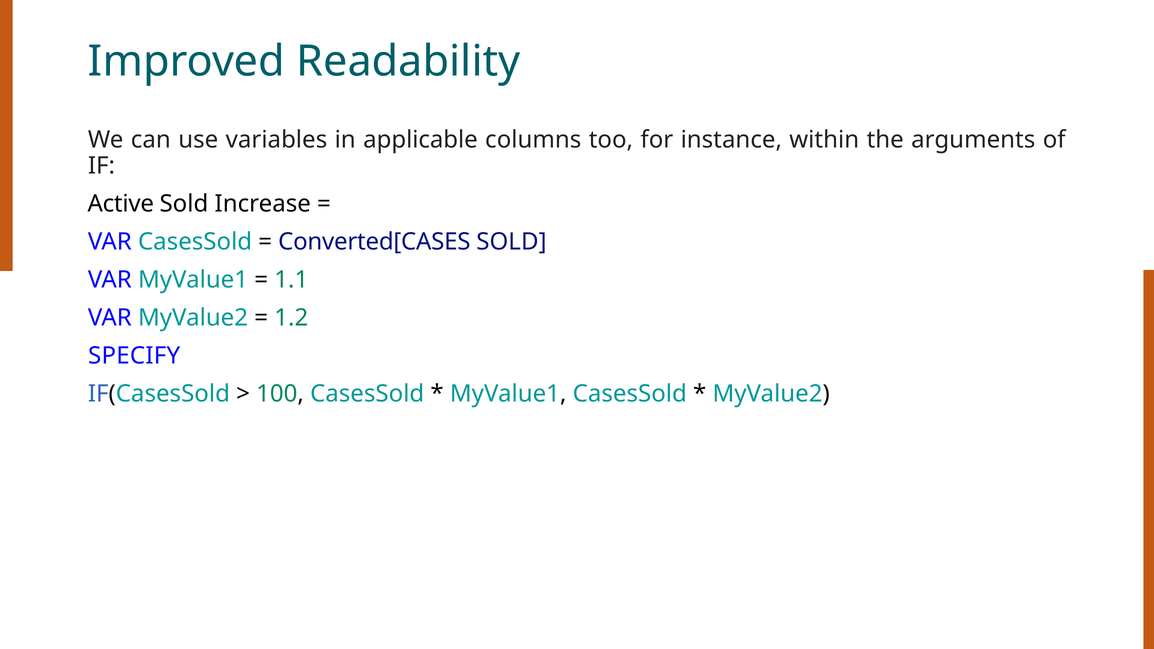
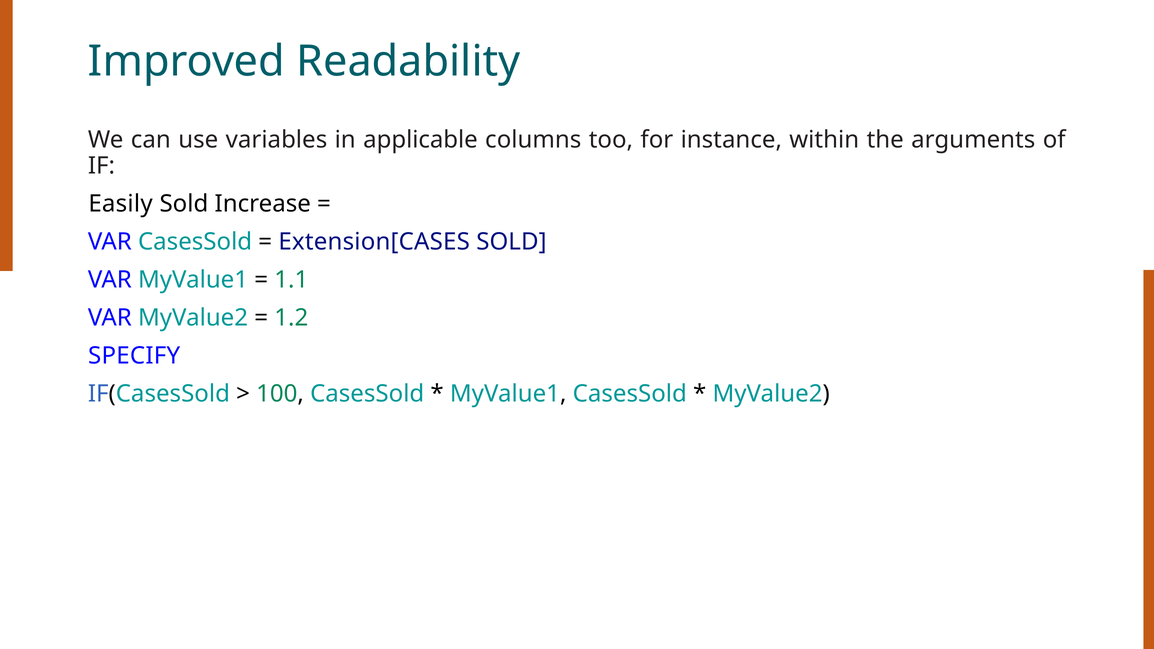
Active: Active -> Easily
Converted[CASES: Converted[CASES -> Extension[CASES
